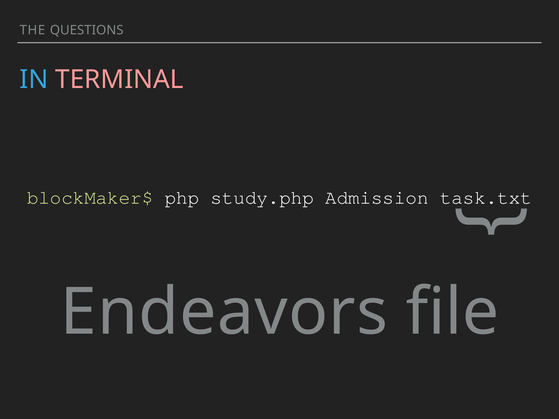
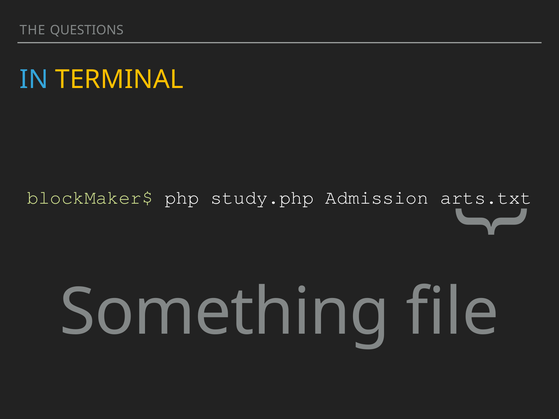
TERMINAL colour: pink -> yellow
task.txt: task.txt -> arts.txt
Endeavors: Endeavors -> Something
